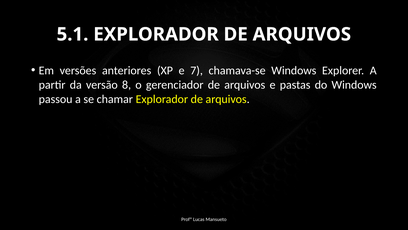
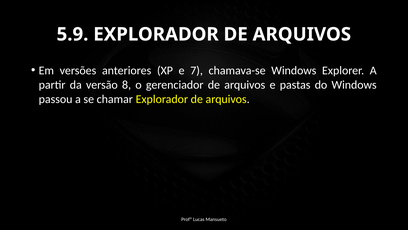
5.1: 5.1 -> 5.9
